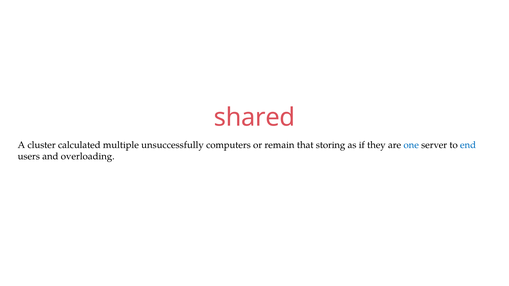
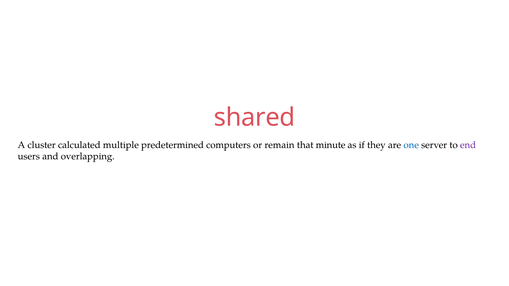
unsuccessfully: unsuccessfully -> predetermined
storing: storing -> minute
end colour: blue -> purple
overloading: overloading -> overlapping
